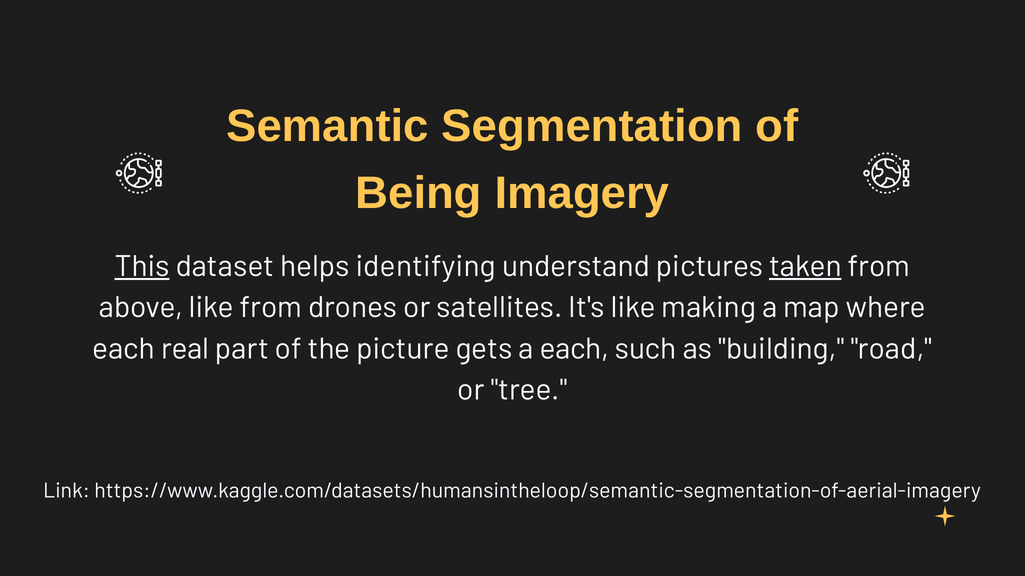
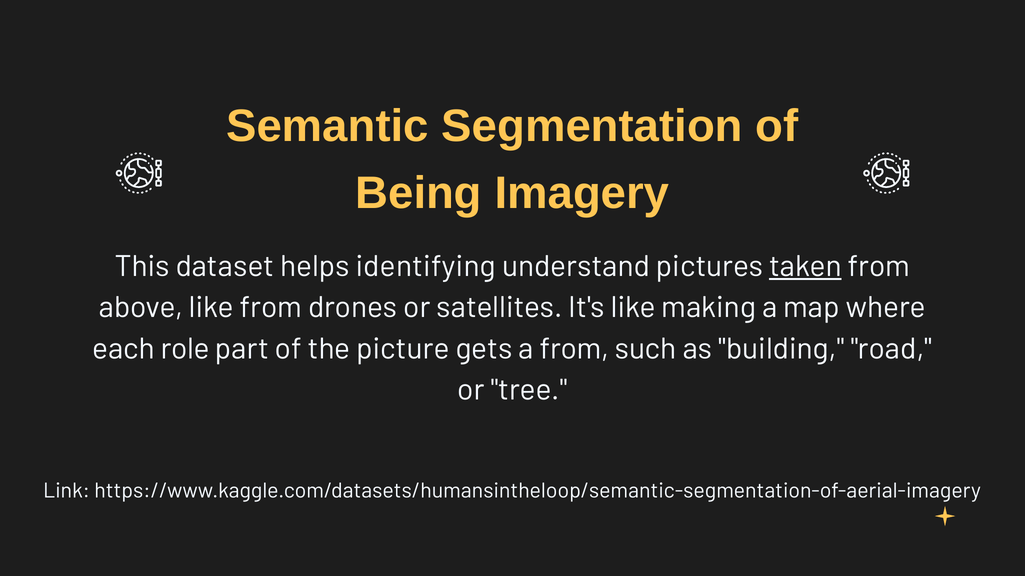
This at (142, 267) underline: present -> none
real: real -> role
a each: each -> from
